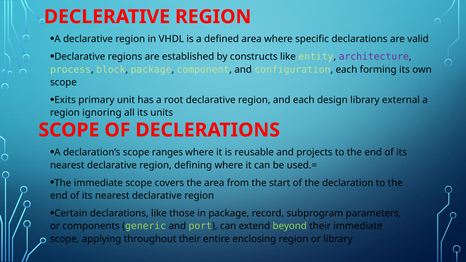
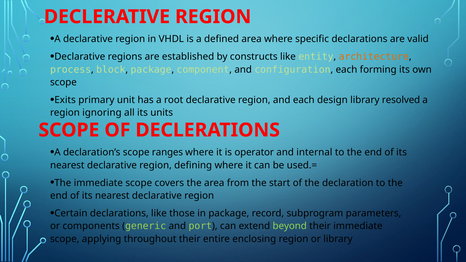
architecture colour: purple -> orange
external: external -> resolved
reusable: reusable -> operator
projects: projects -> internal
